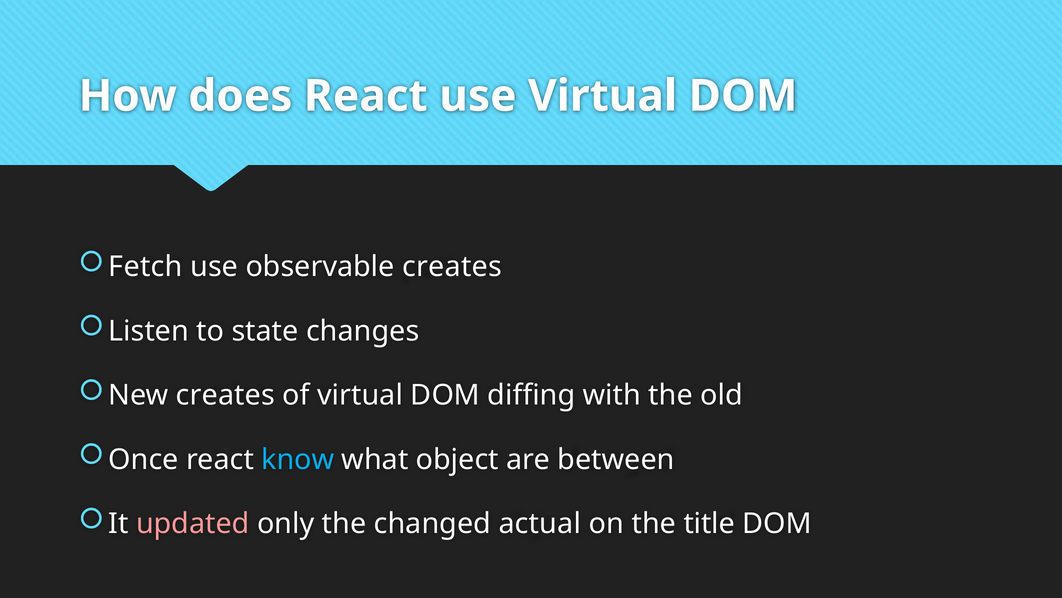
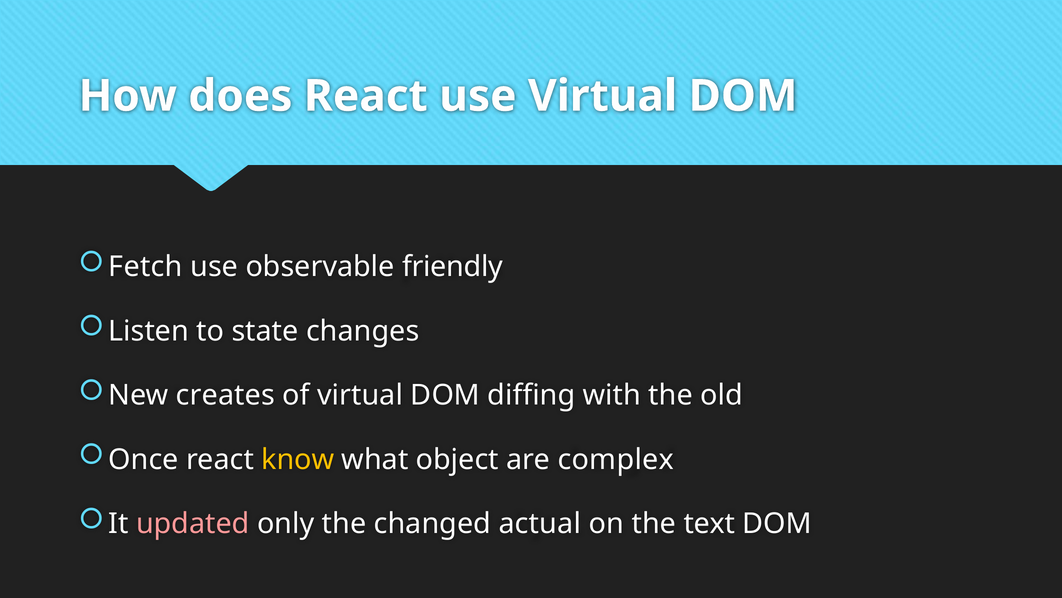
observable creates: creates -> friendly
know colour: light blue -> yellow
between: between -> complex
title: title -> text
